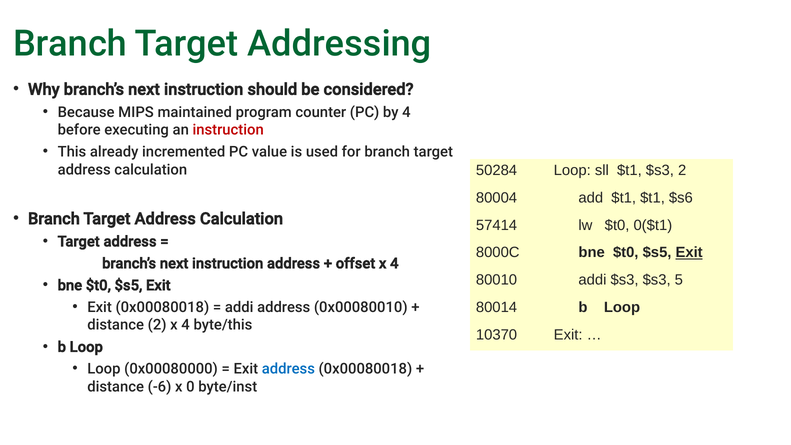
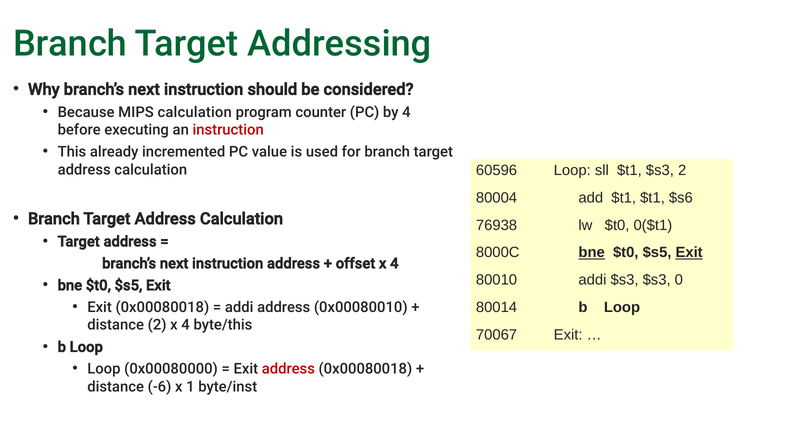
MIPS maintained: maintained -> calculation
50284: 50284 -> 60596
57414: 57414 -> 76938
bne at (592, 253) underline: none -> present
5: 5 -> 0
10370: 10370 -> 70067
address at (288, 369) colour: blue -> red
0: 0 -> 1
